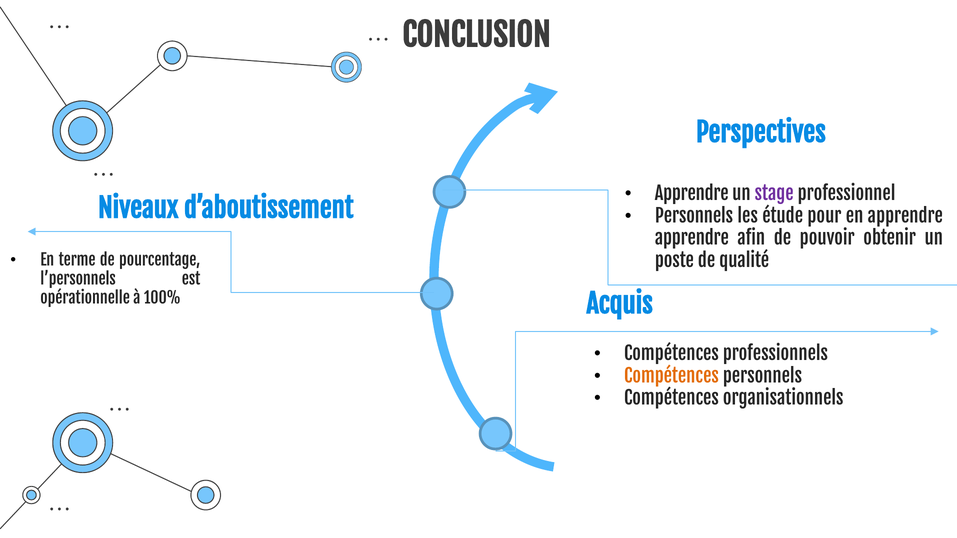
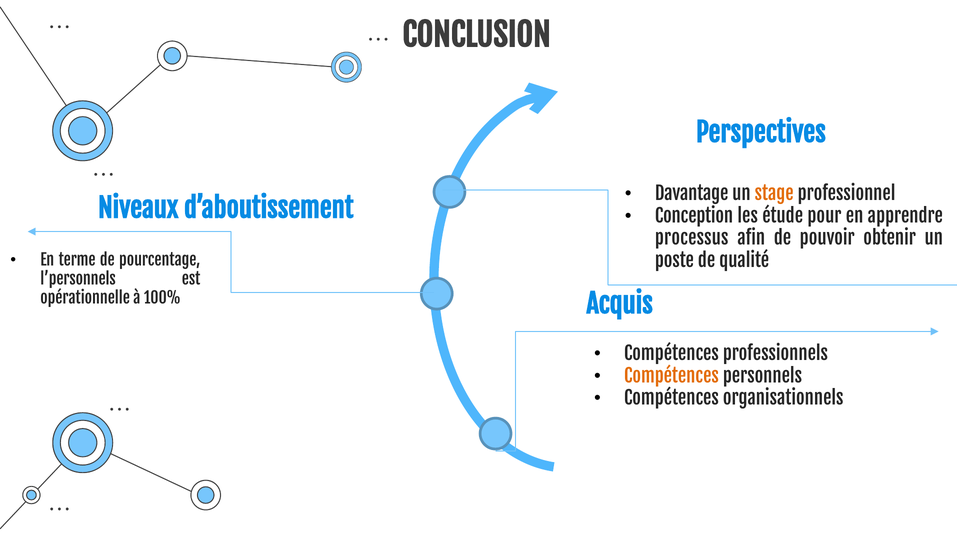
Apprendre at (692, 194): Apprendre -> Davantage
stage colour: purple -> orange
Personnels at (694, 217): Personnels -> Conception
apprendre at (692, 239): apprendre -> processus
